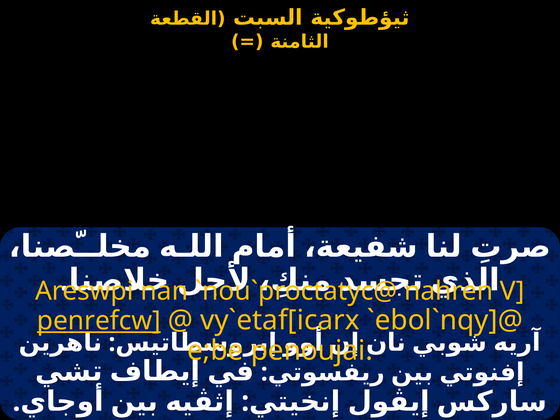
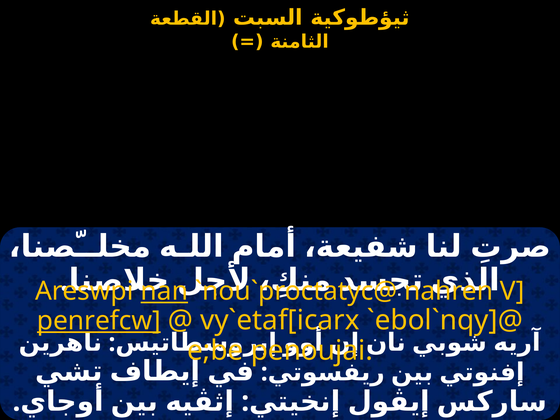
nan underline: none -> present
